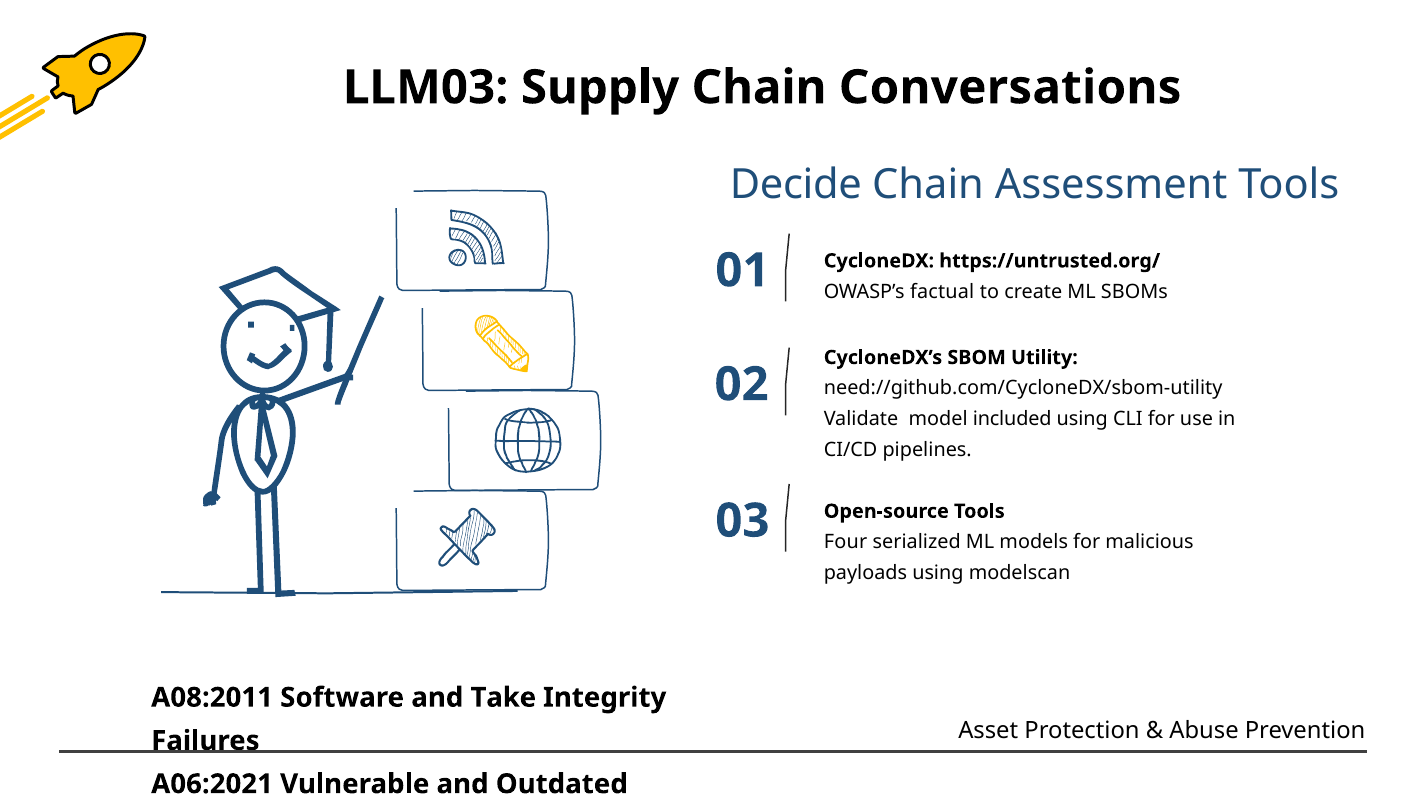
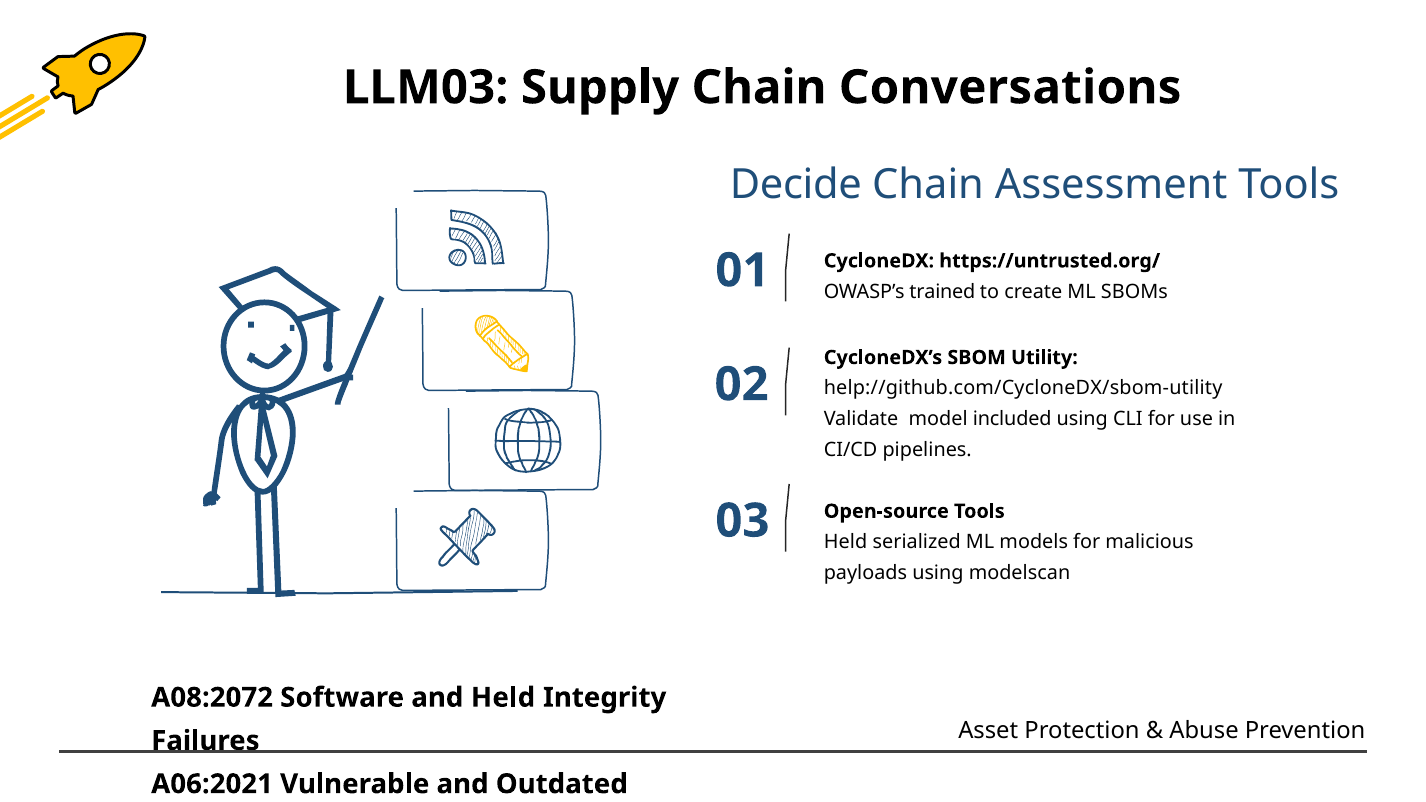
factual: factual -> trained
need://github.com/CycloneDX/sbom-utility: need://github.com/CycloneDX/sbom-utility -> help://github.com/CycloneDX/sbom-utility
Four at (846, 542): Four -> Held
A08:2011: A08:2011 -> A08:2072
and Take: Take -> Held
